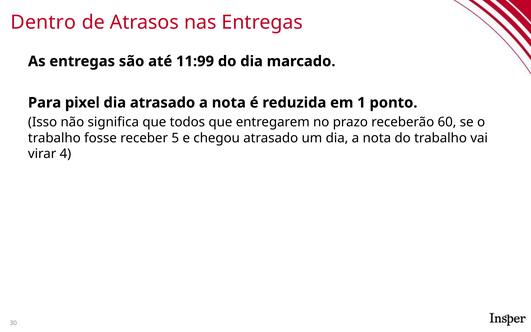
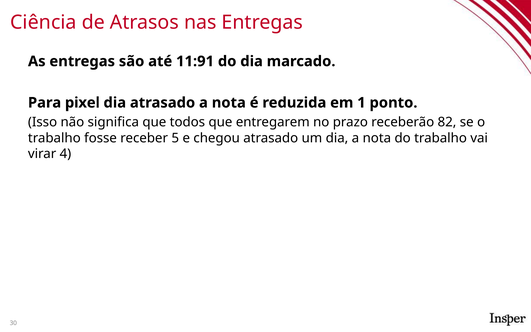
Dentro: Dentro -> Ciência
11:99: 11:99 -> 11:91
60: 60 -> 82
